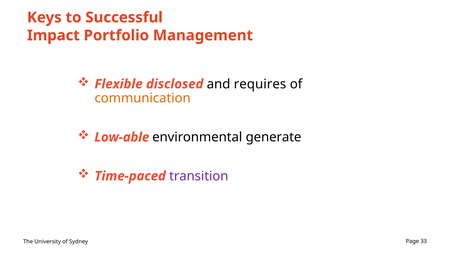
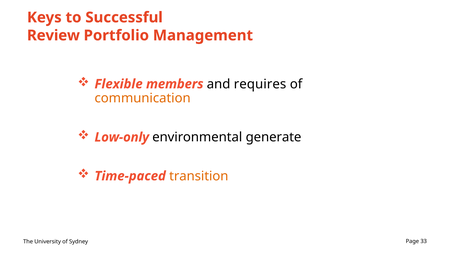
Impact: Impact -> Review
disclosed: disclosed -> members
Low-able: Low-able -> Low-only
transition colour: purple -> orange
